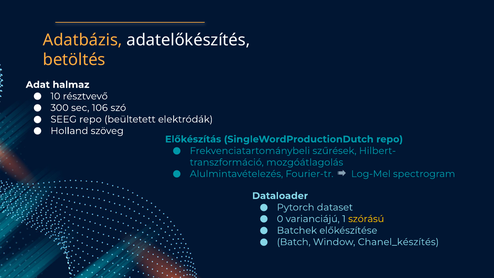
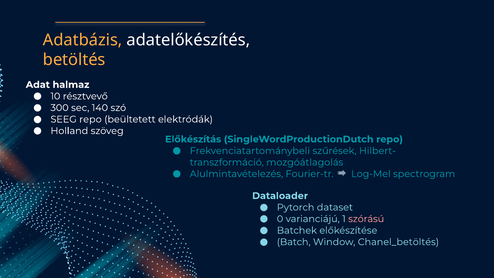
106: 106 -> 140
szórású colour: yellow -> pink
Chanel_készítés: Chanel_készítés -> Chanel_betöltés
